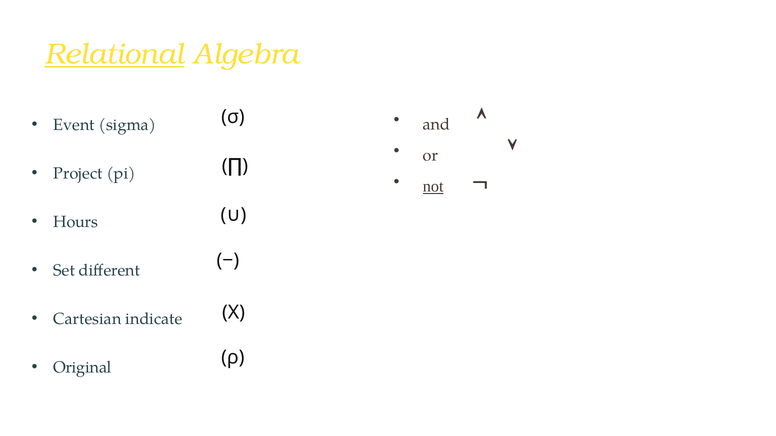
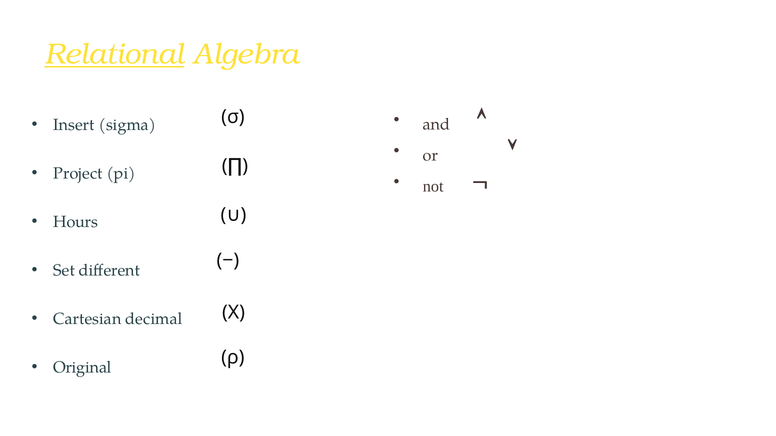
Event: Event -> Insert
not underline: present -> none
indicate: indicate -> decimal
